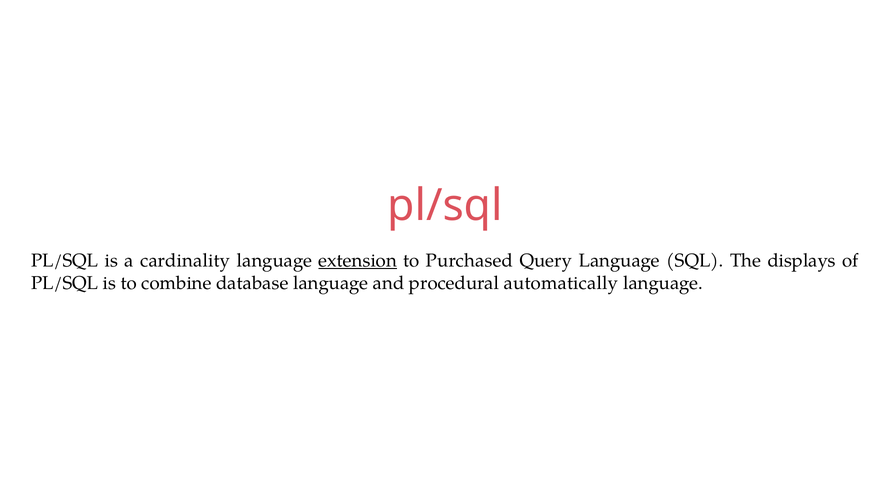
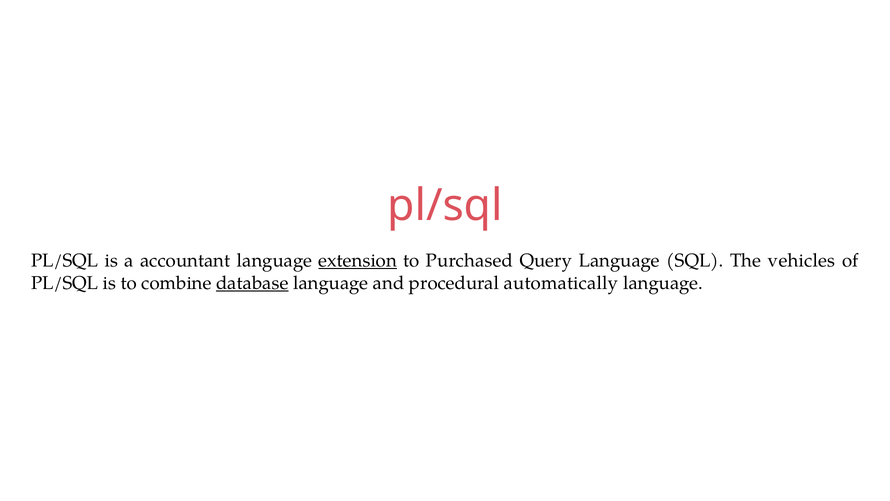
cardinality: cardinality -> accountant
displays: displays -> vehicles
database underline: none -> present
